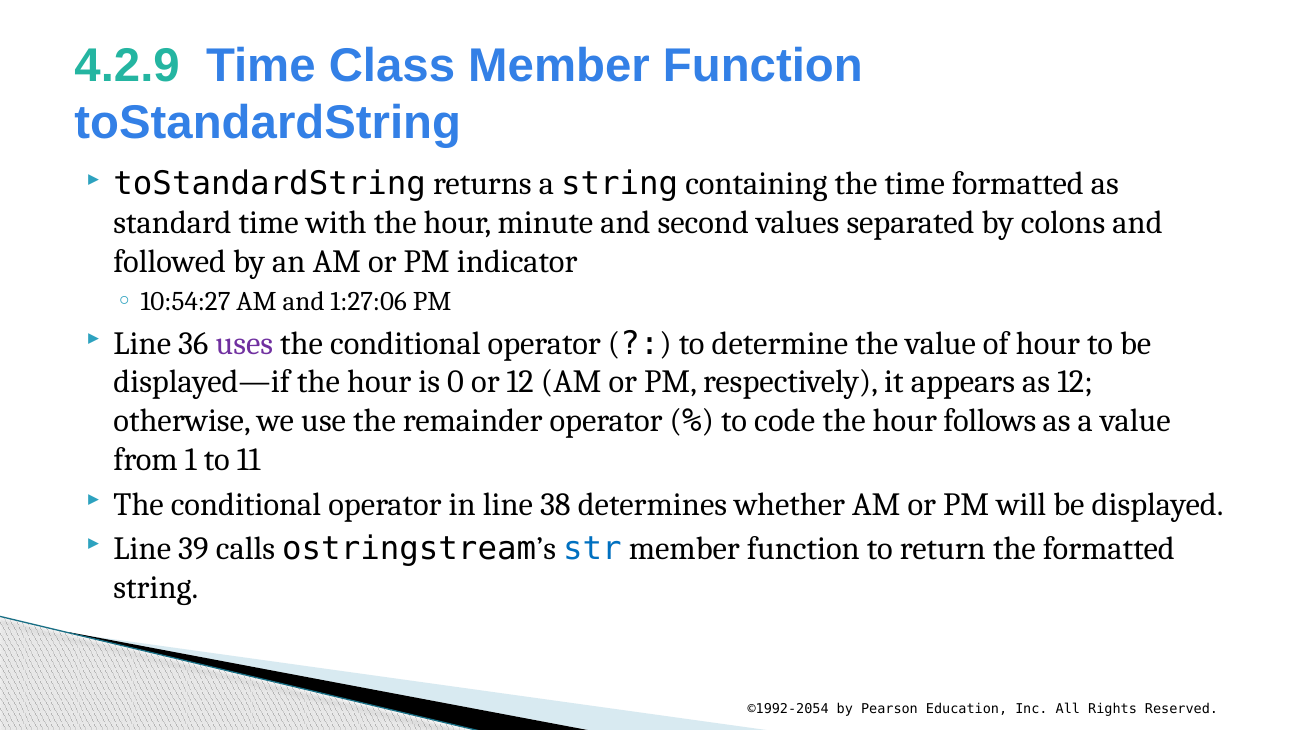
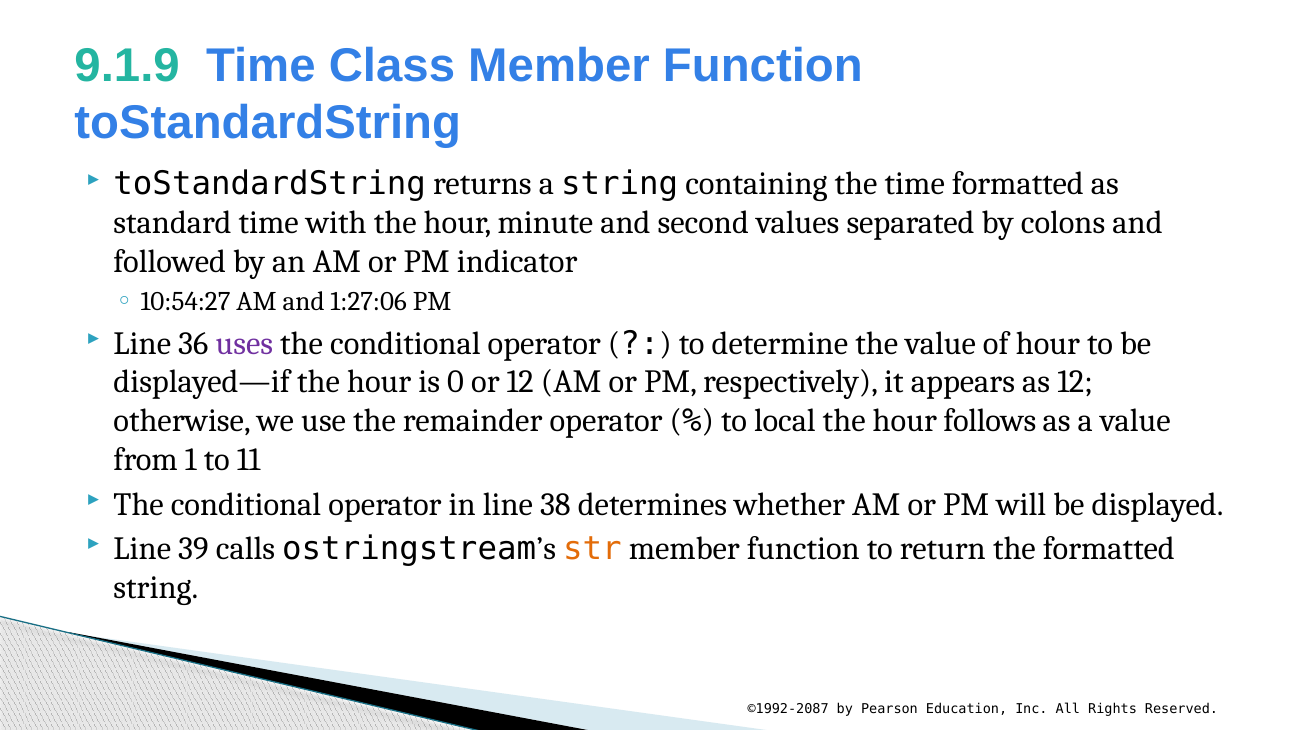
4.2.9: 4.2.9 -> 9.1.9
code: code -> local
str colour: blue -> orange
©1992-2054: ©1992-2054 -> ©1992-2087
